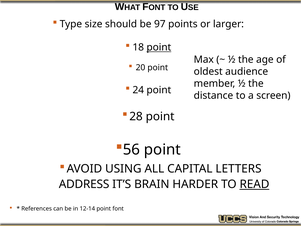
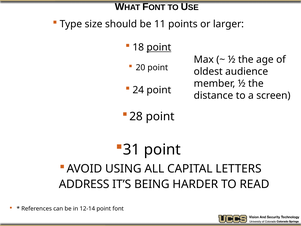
97: 97 -> 11
56: 56 -> 31
BRAIN: BRAIN -> BEING
READ underline: present -> none
